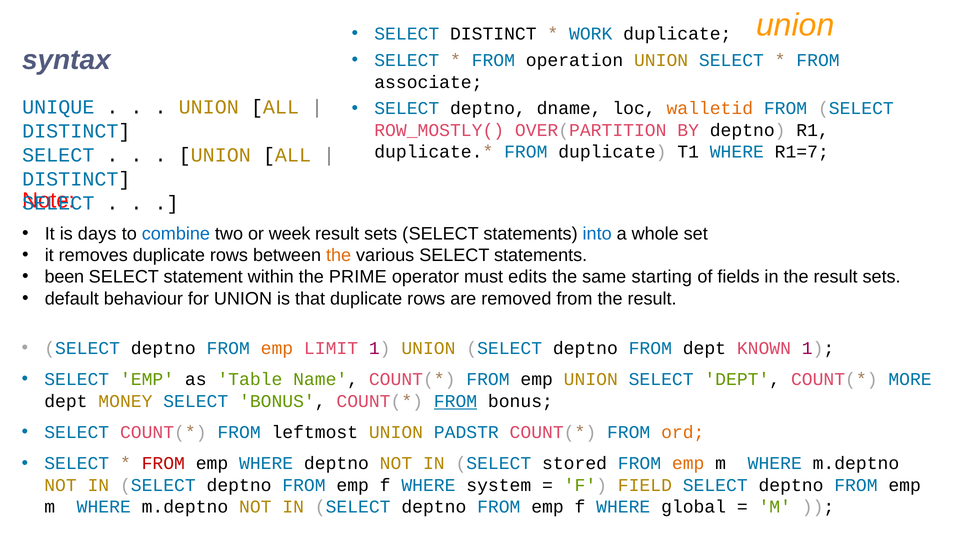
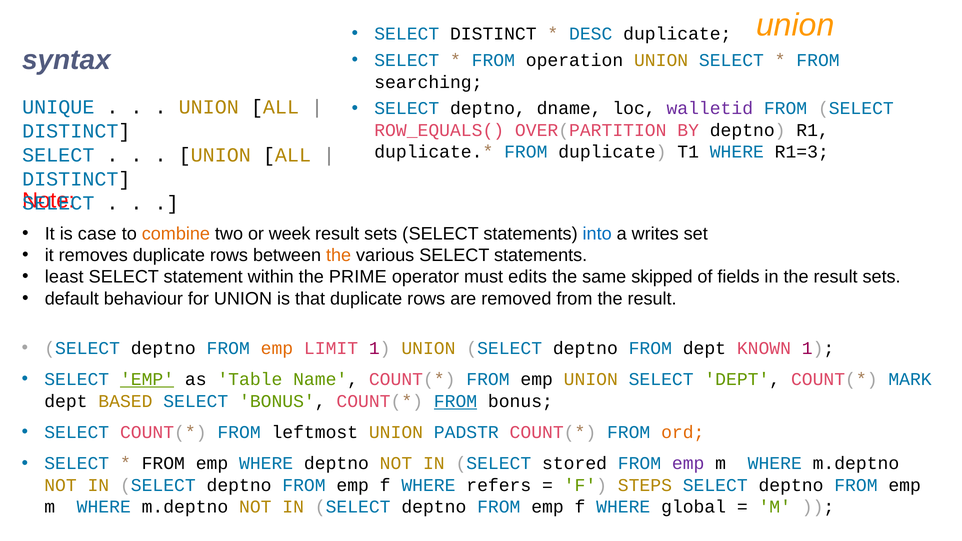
WORK: WORK -> DESC
associate: associate -> searching
walletid colour: orange -> purple
ROW_MOSTLY(: ROW_MOSTLY( -> ROW_EQUALS(
R1=7: R1=7 -> R1=3
days: days -> case
combine colour: blue -> orange
whole: whole -> writes
been: been -> least
starting: starting -> skipped
EMP at (147, 380) underline: none -> present
MORE: MORE -> MARK
MONEY: MONEY -> BASED
FROM at (163, 464) colour: red -> black
emp at (688, 464) colour: orange -> purple
system: system -> refers
FIELD: FIELD -> STEPS
